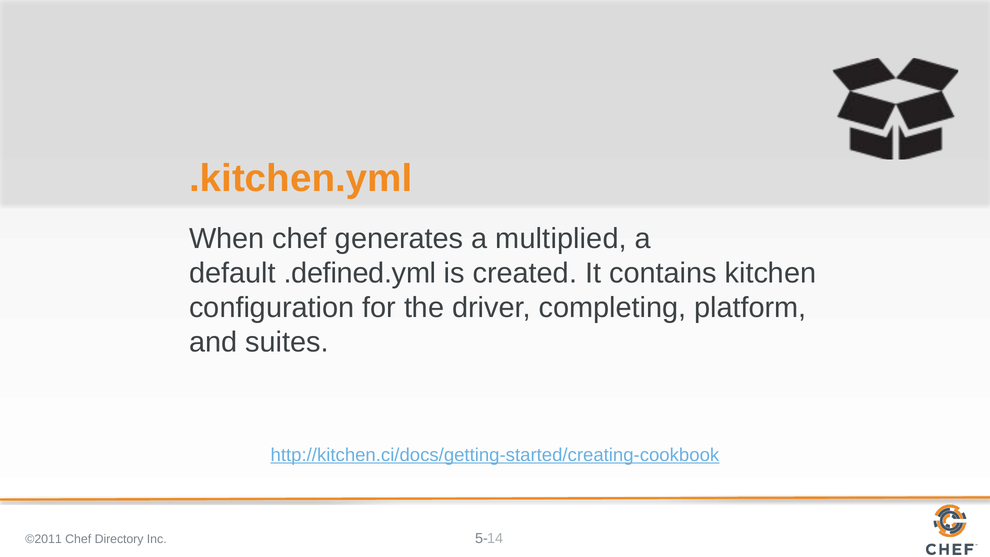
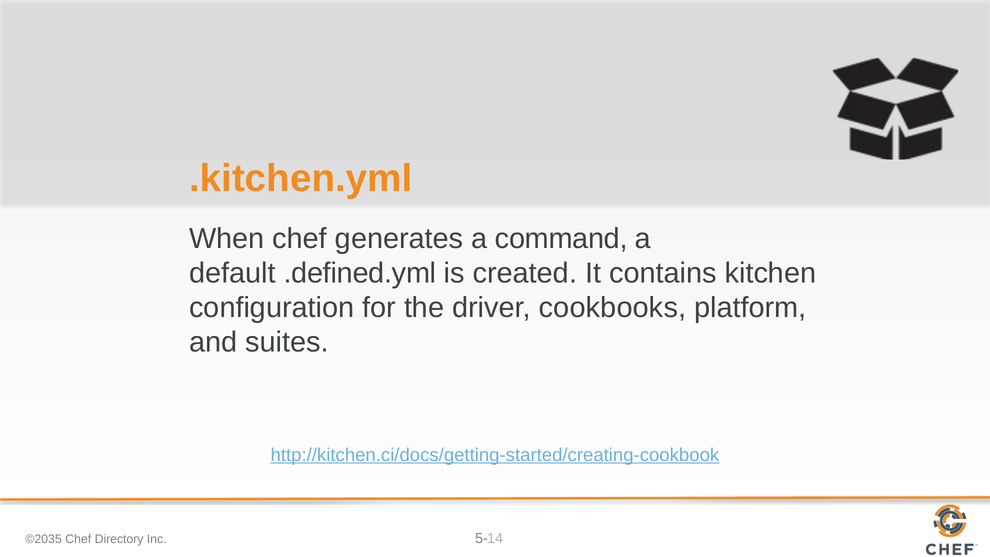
multiplied: multiplied -> command
completing: completing -> cookbooks
©2011: ©2011 -> ©2035
